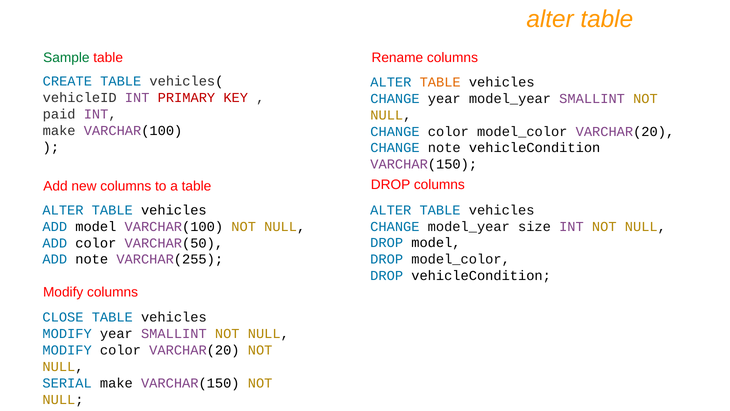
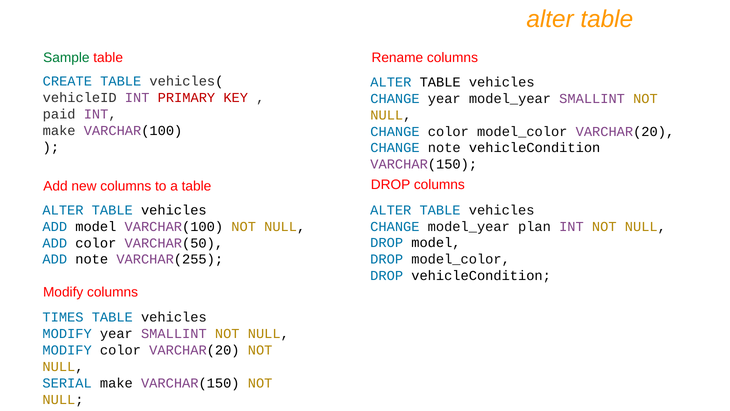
TABLE at (440, 82) colour: orange -> black
size: size -> plan
CLOSE: CLOSE -> TIMES
